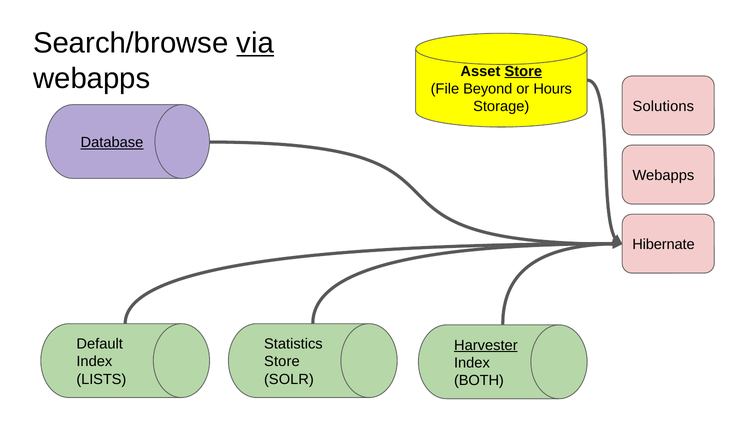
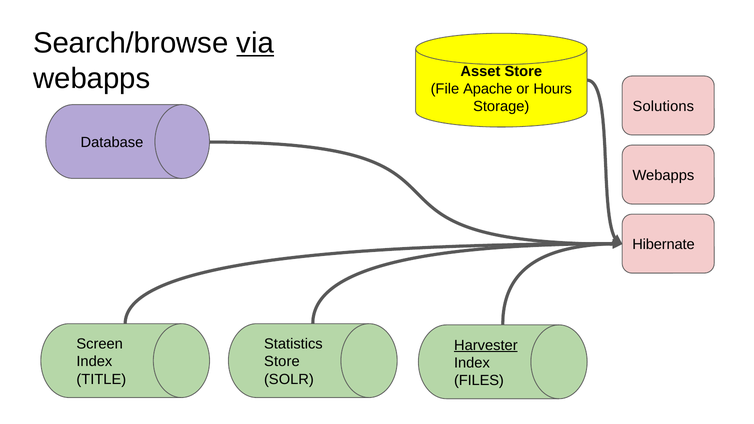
Store at (523, 71) underline: present -> none
Beyond: Beyond -> Apache
Database underline: present -> none
Default: Default -> Screen
LISTS: LISTS -> TITLE
BOTH: BOTH -> FILES
